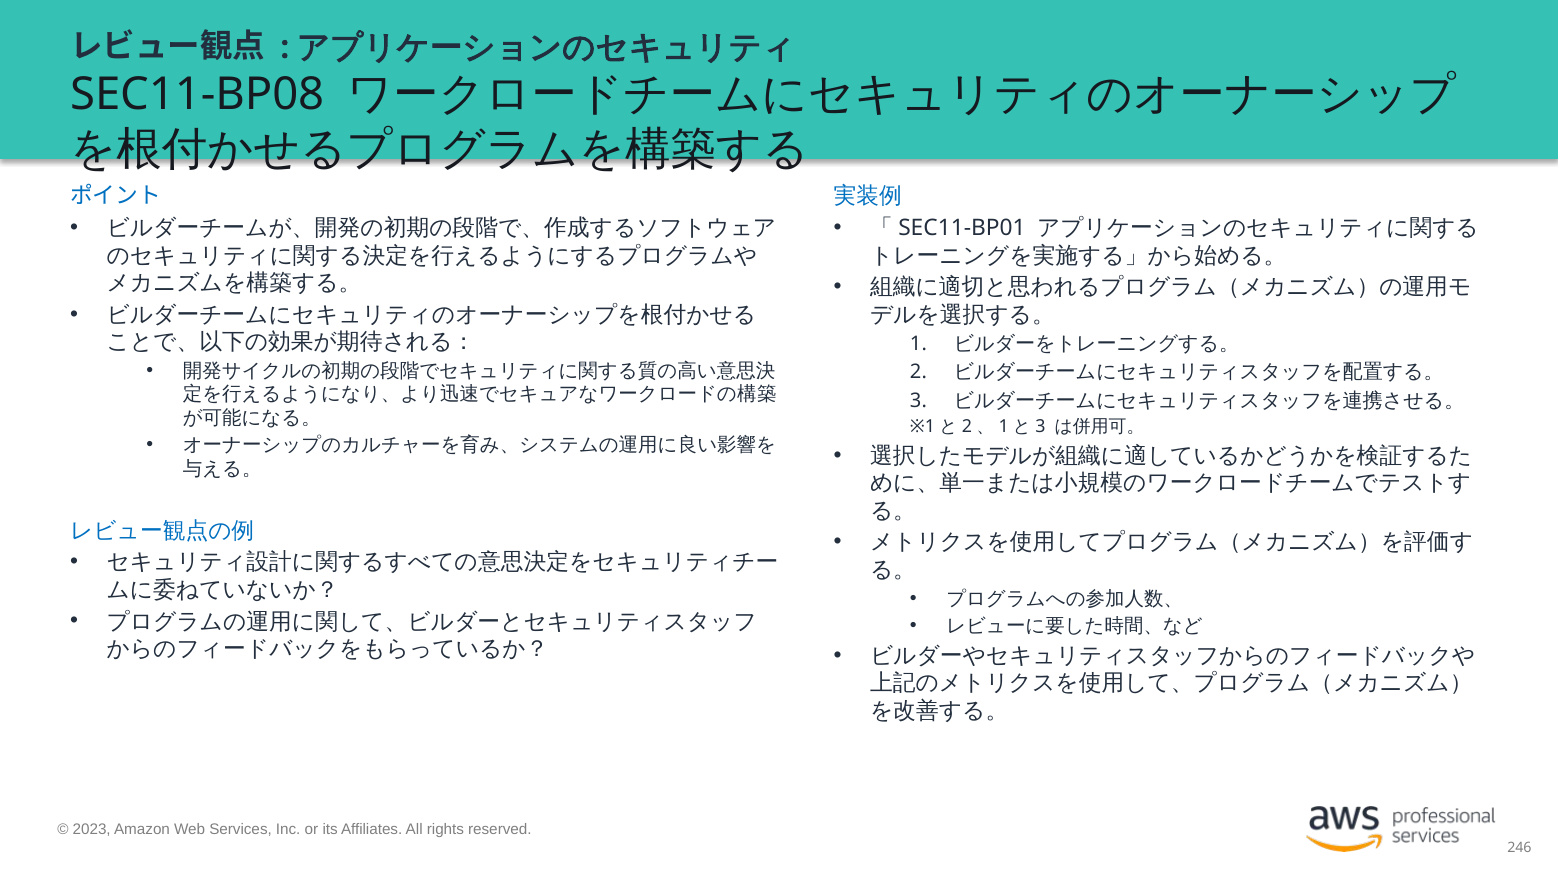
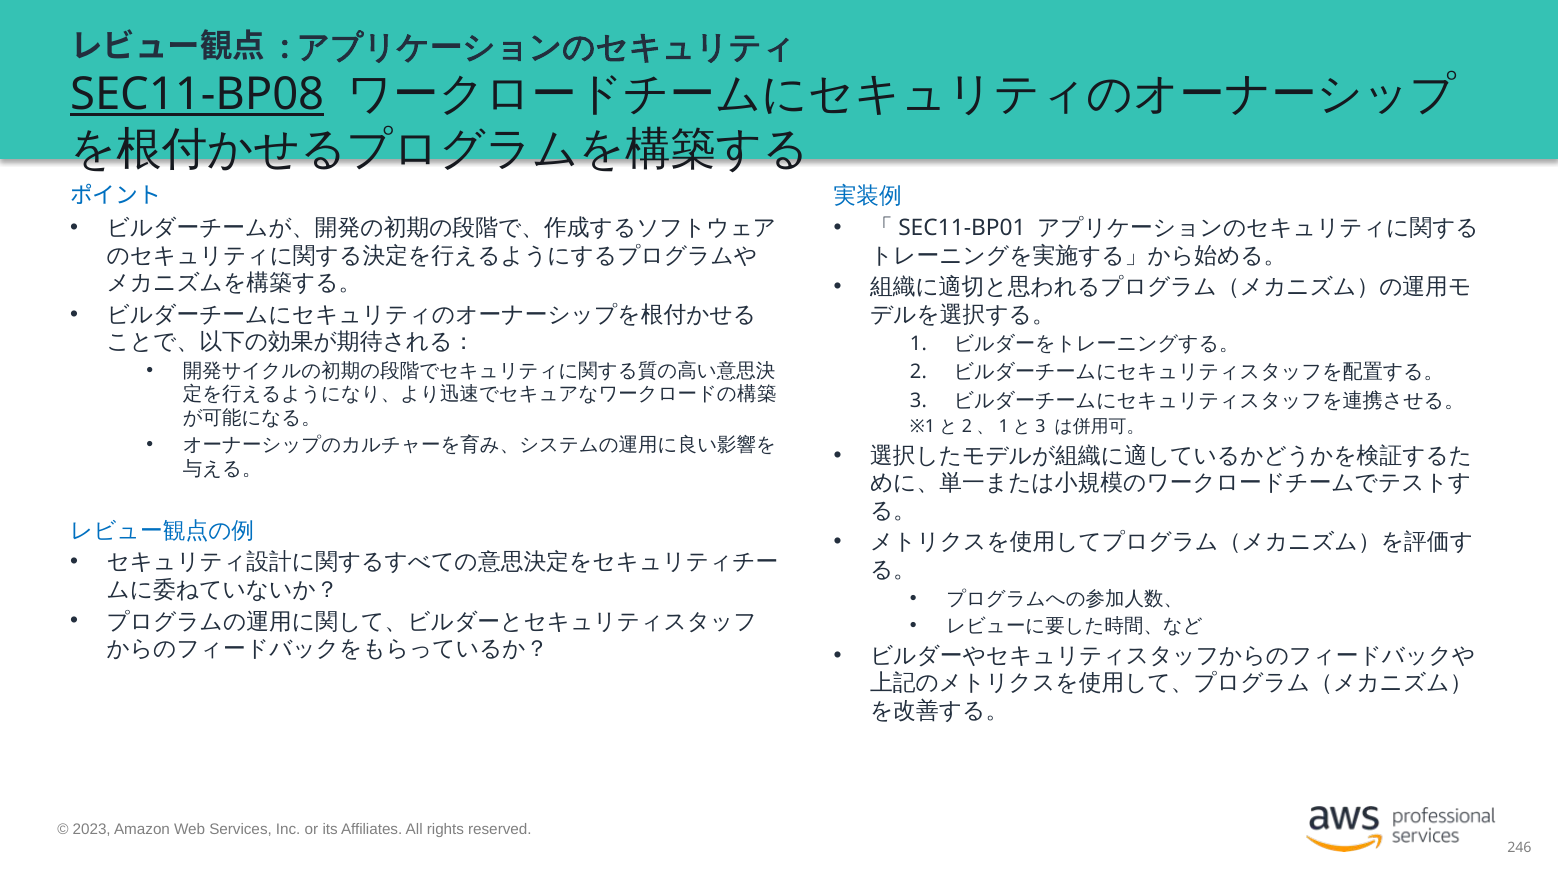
SEC11-BP08 underline: none -> present
